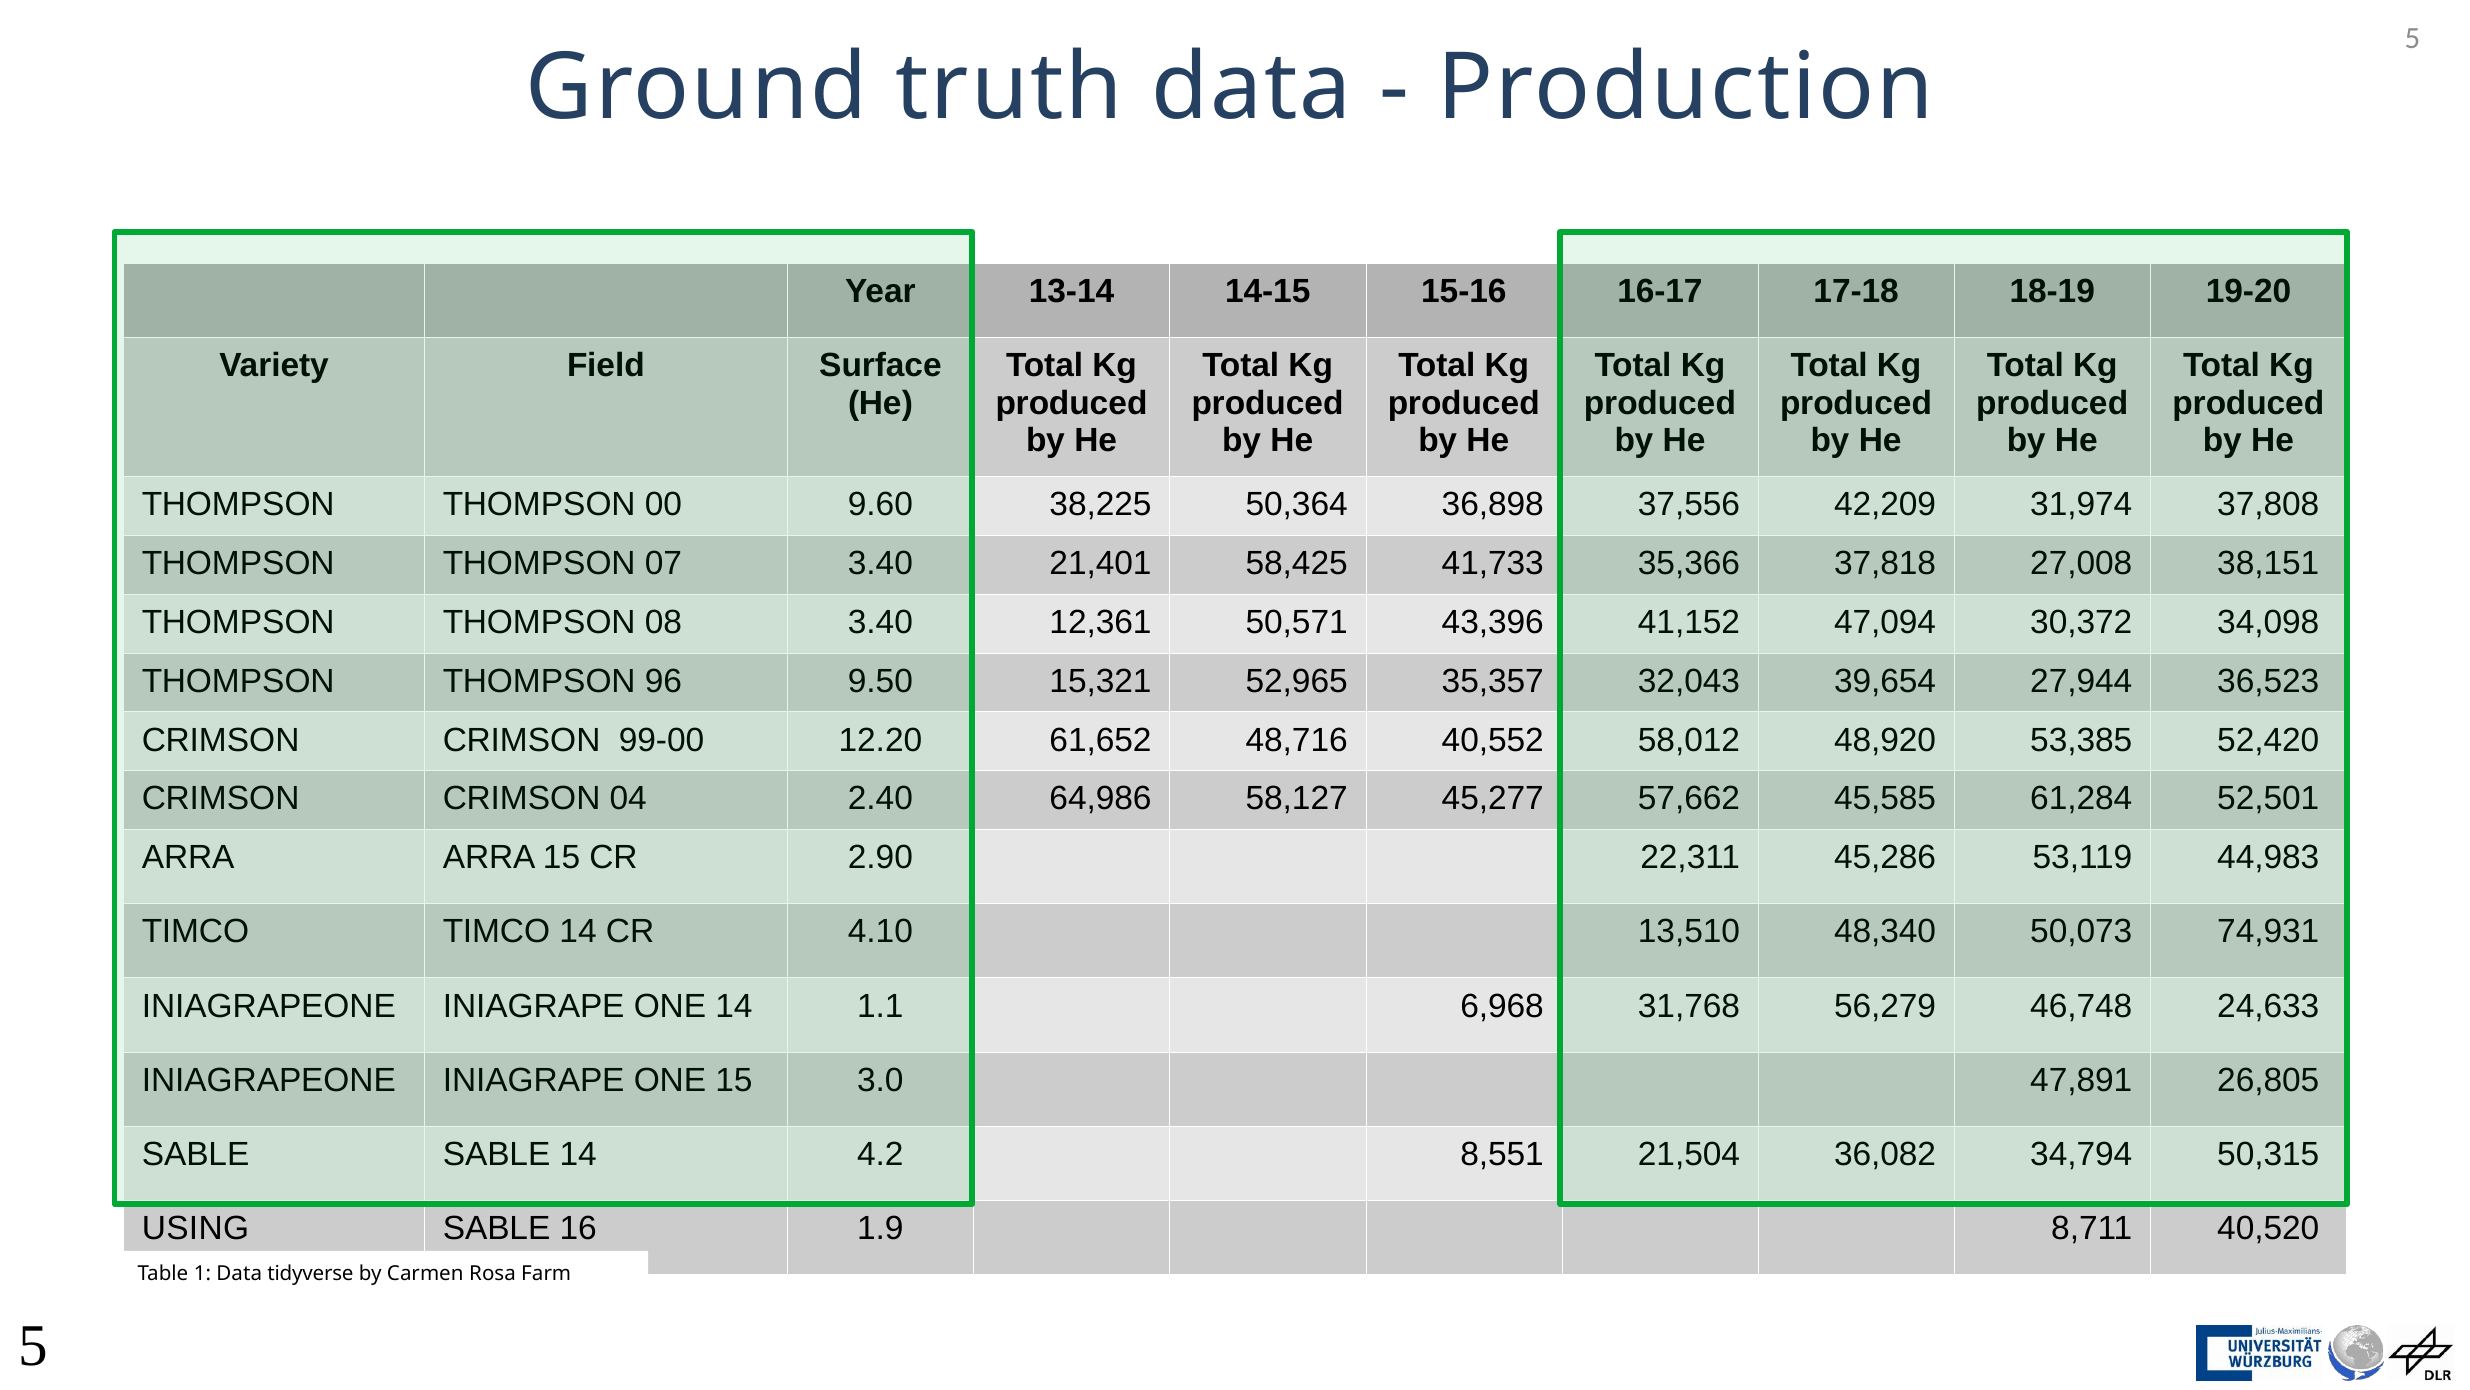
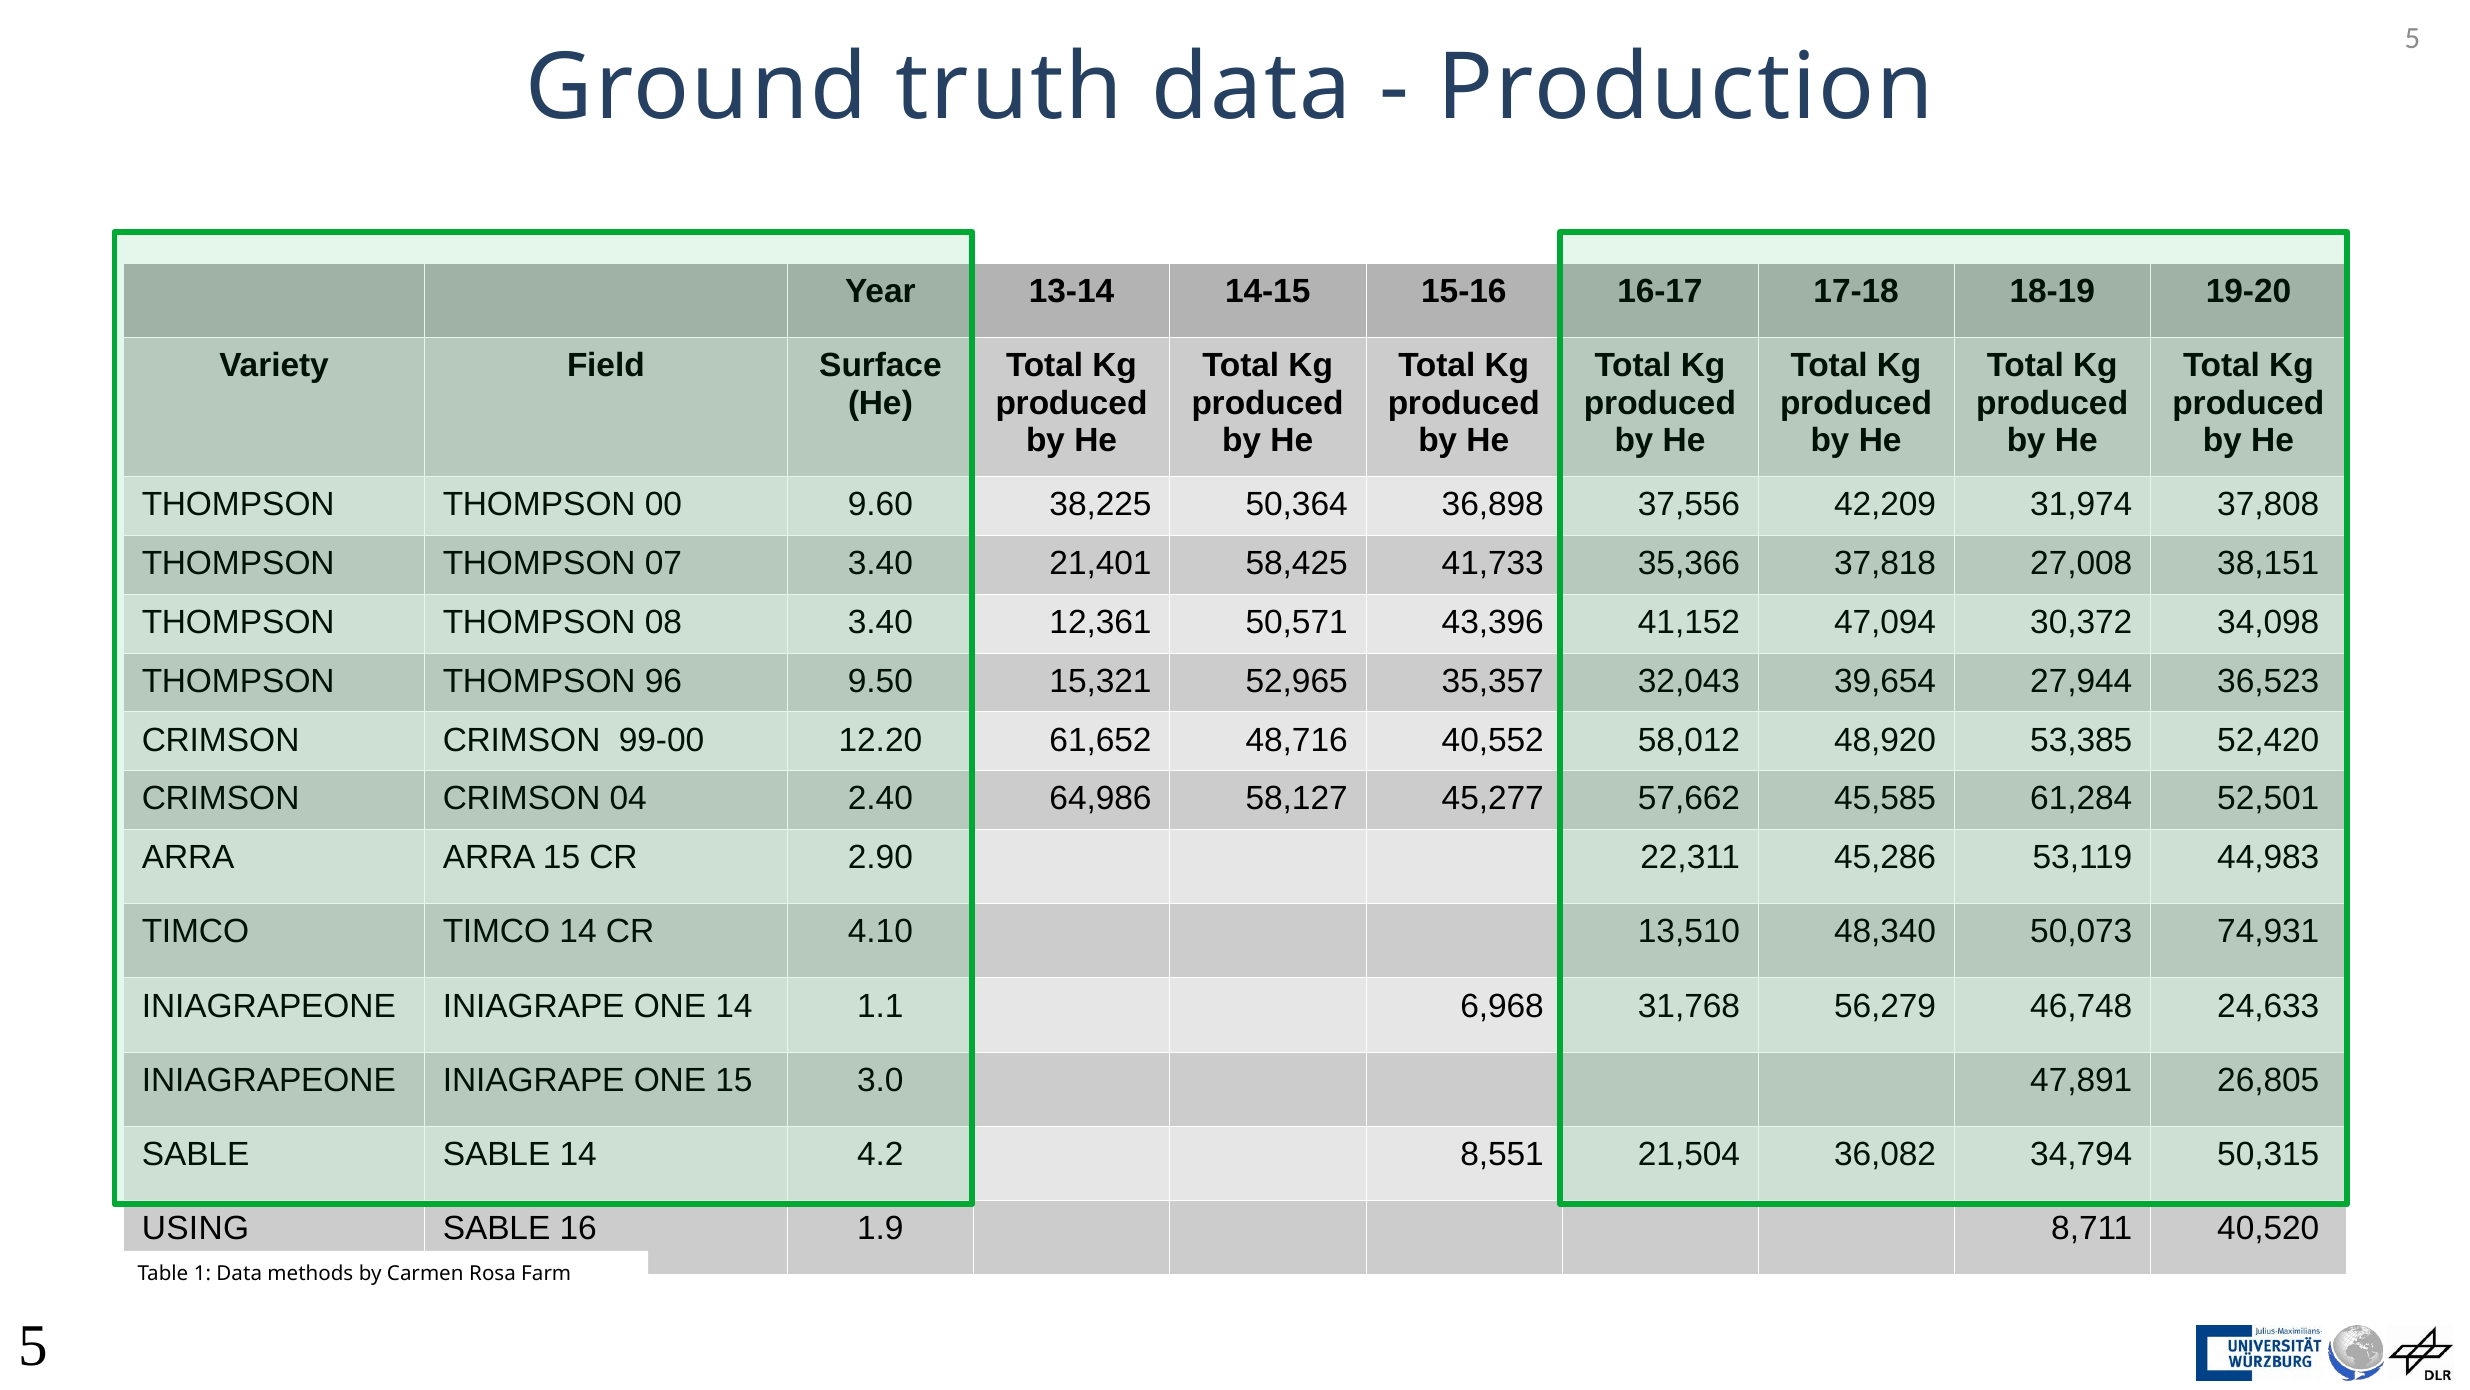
tidyverse: tidyverse -> methods
